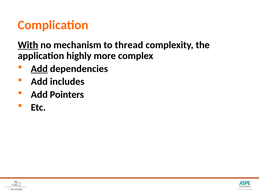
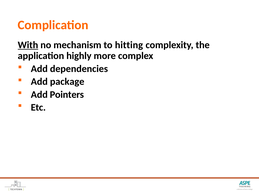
thread: thread -> hitting
Add at (39, 69) underline: present -> none
includes: includes -> package
